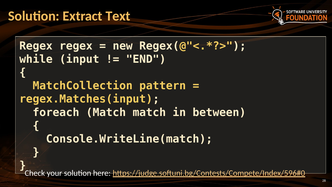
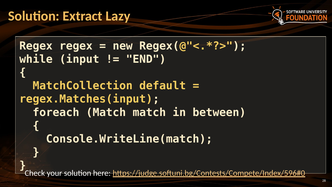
Text: Text -> Lazy
pattern: pattern -> default
